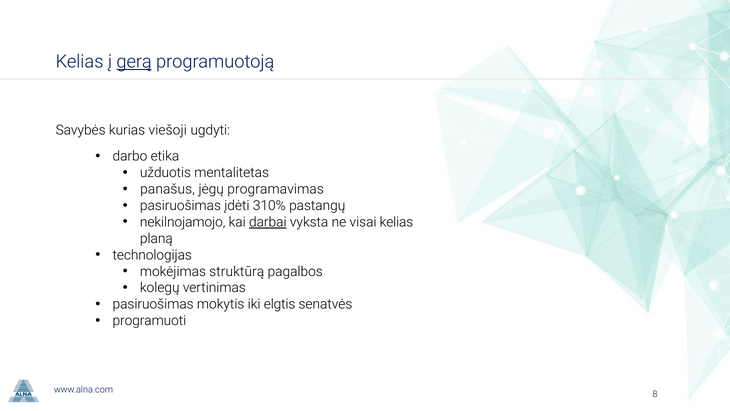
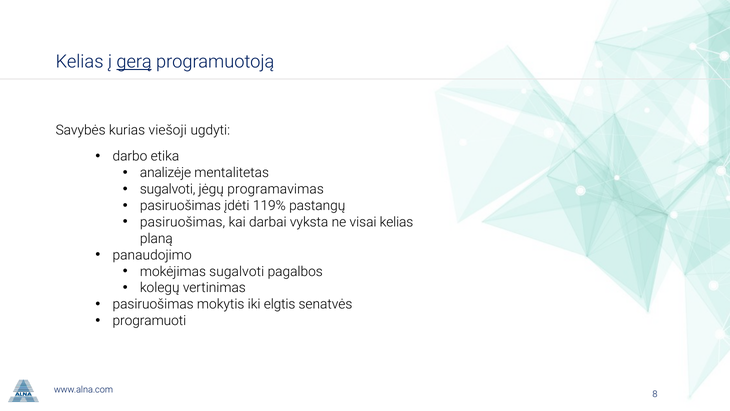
užduotis: užduotis -> analizėje
panašus at (168, 189): panašus -> sugalvoti
310%: 310% -> 119%
nekilnojamojo at (183, 222): nekilnojamojo -> pasiruošimas
darbai underline: present -> none
technologijas: technologijas -> panaudojimo
mokėjimas struktūrą: struktūrą -> sugalvoti
